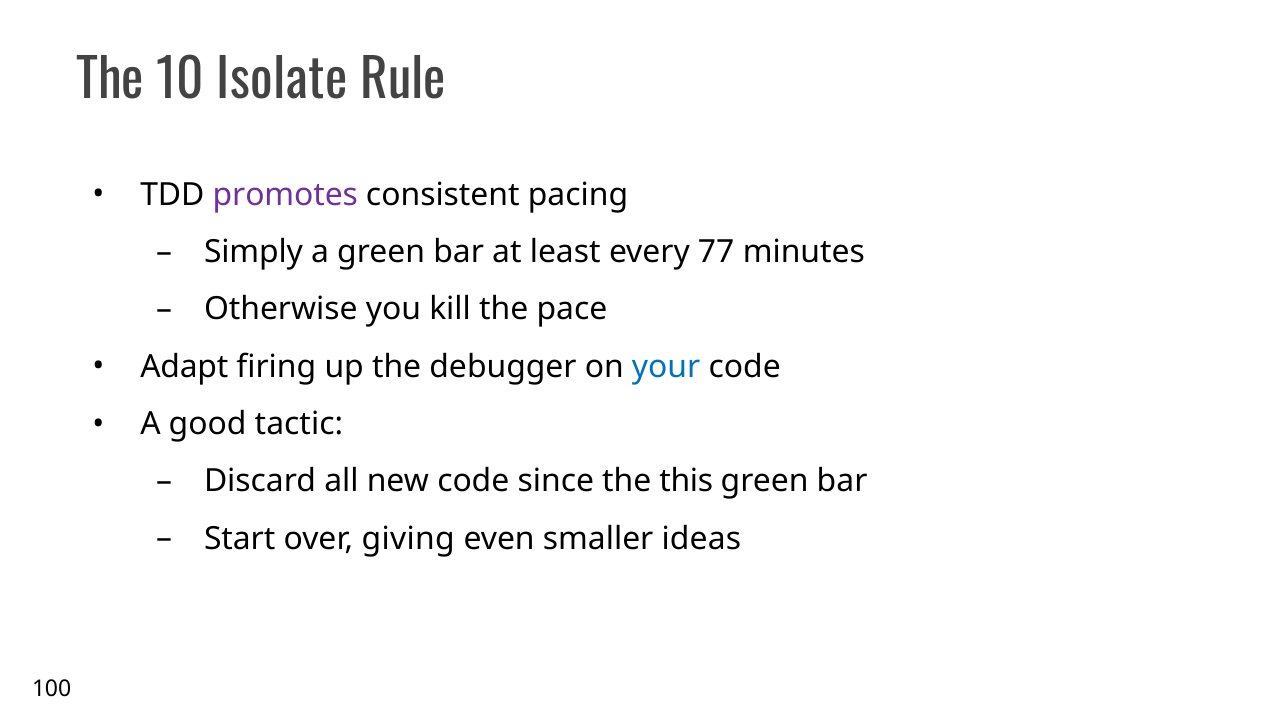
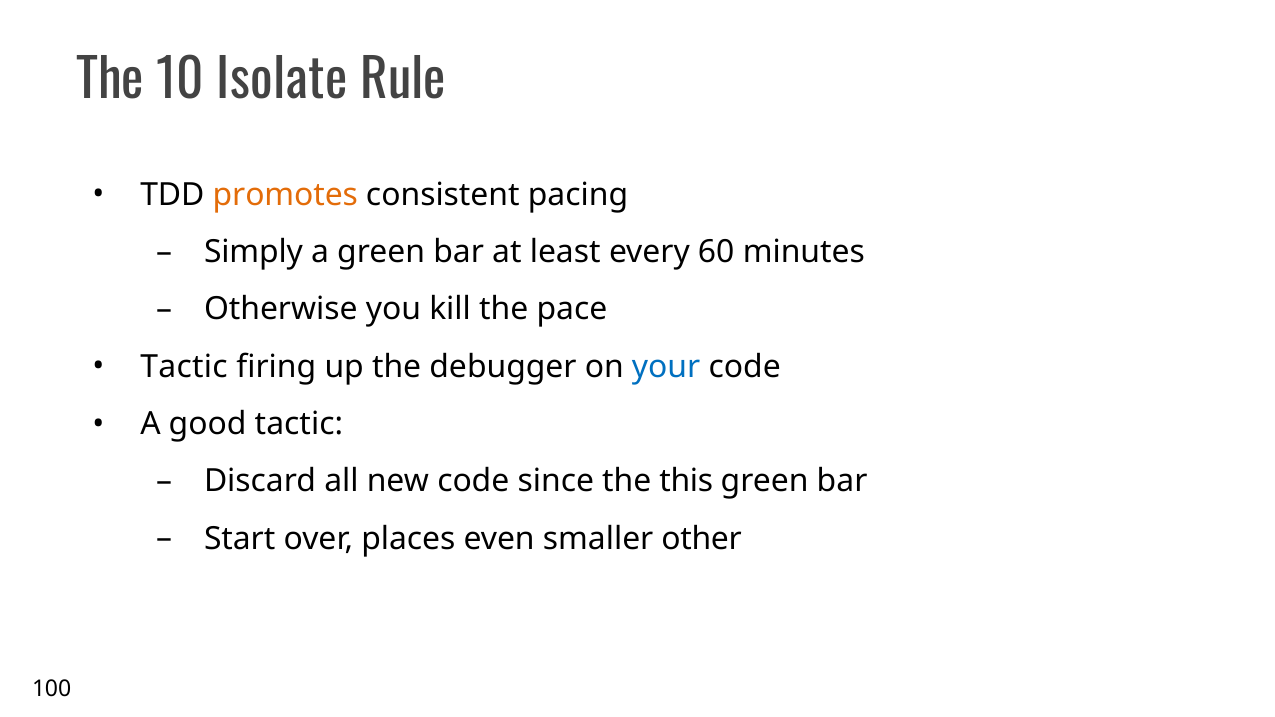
promotes colour: purple -> orange
77: 77 -> 60
Adapt at (184, 367): Adapt -> Tactic
giving: giving -> places
ideas: ideas -> other
